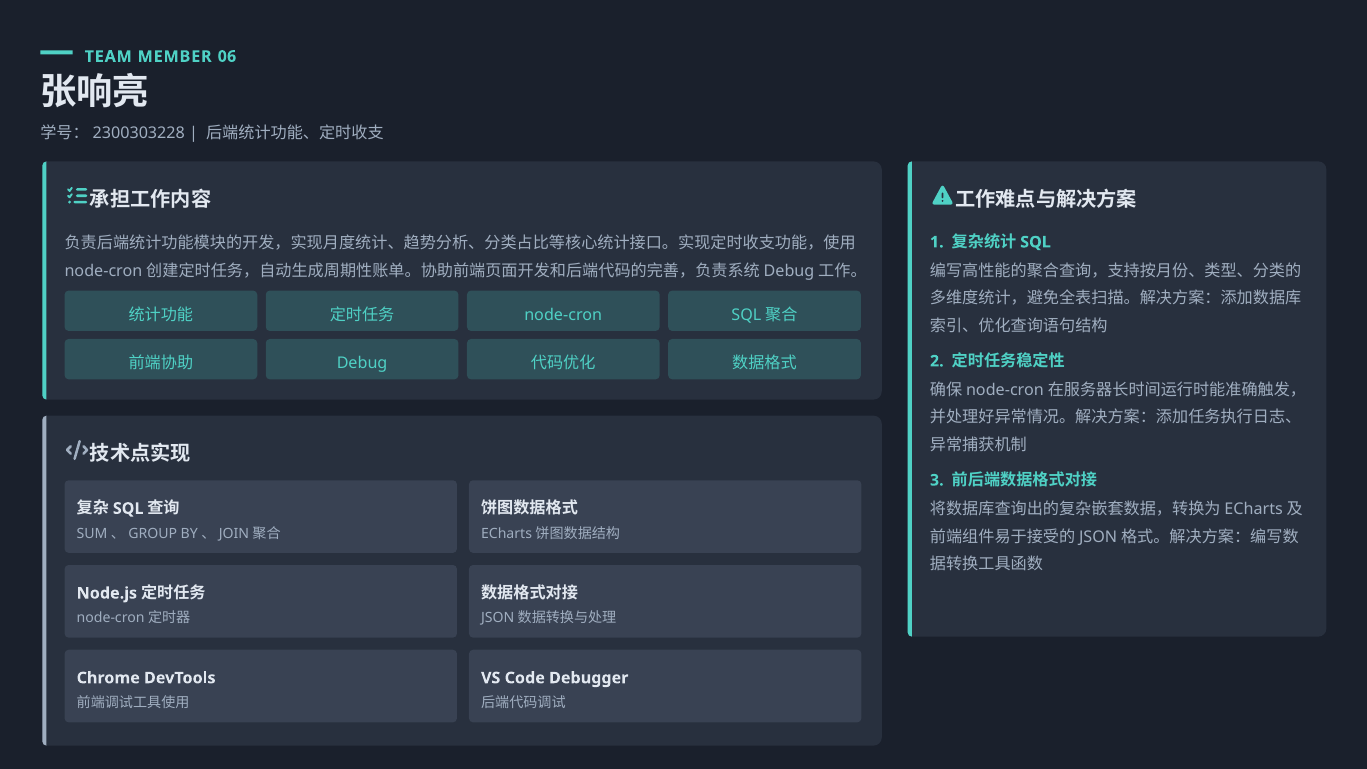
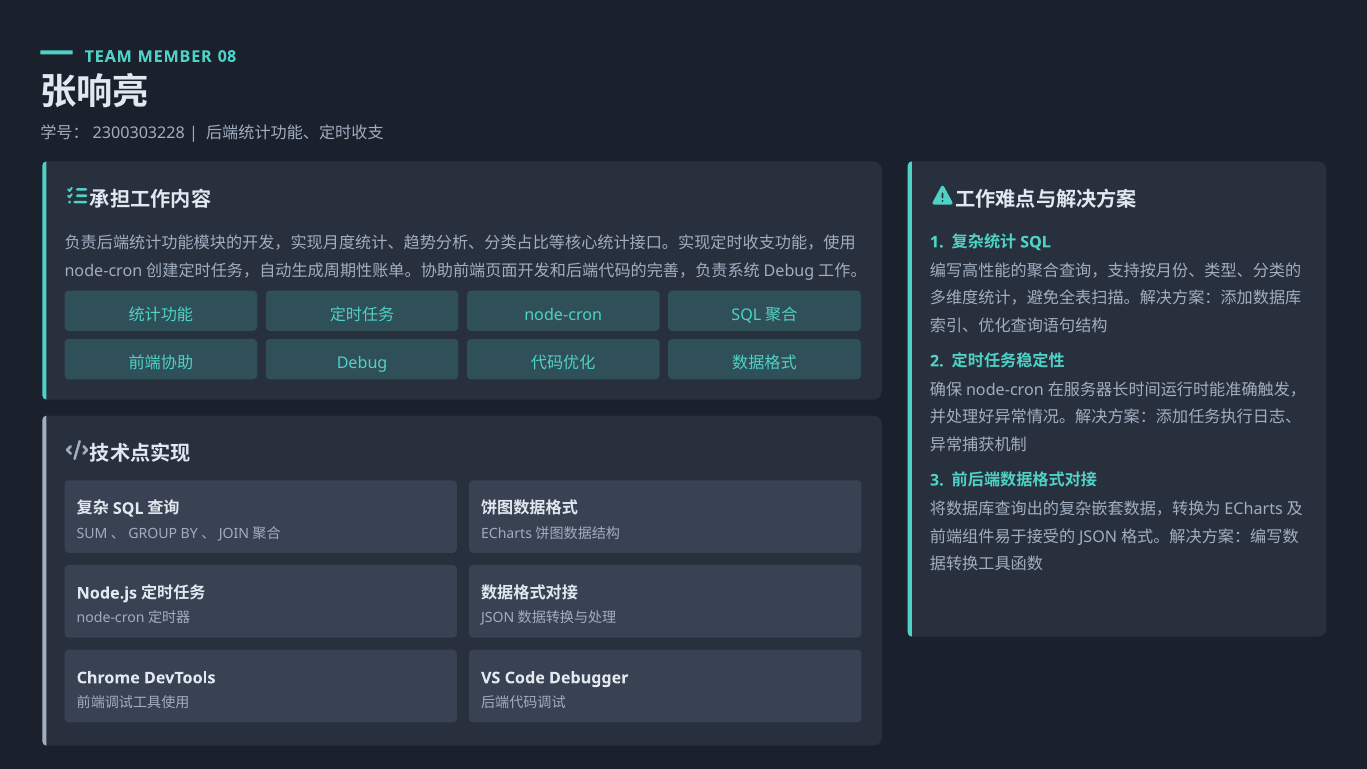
06: 06 -> 08
